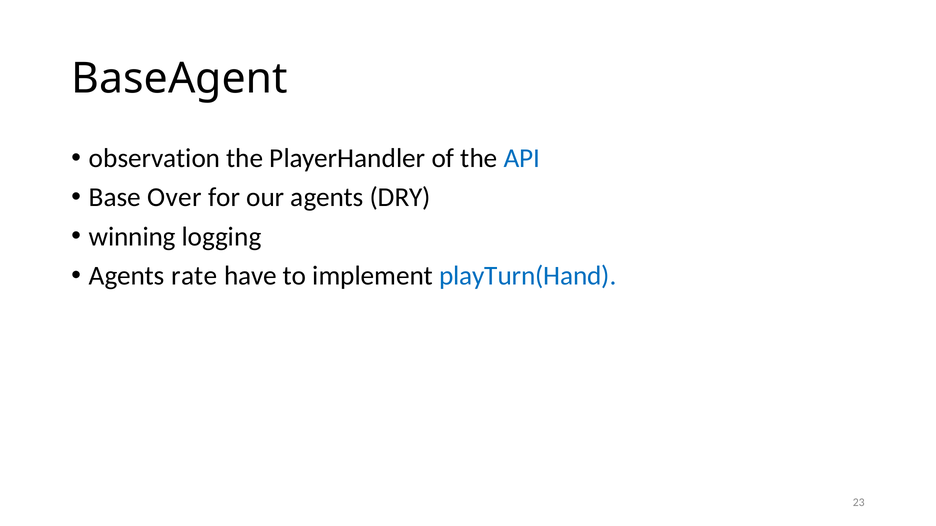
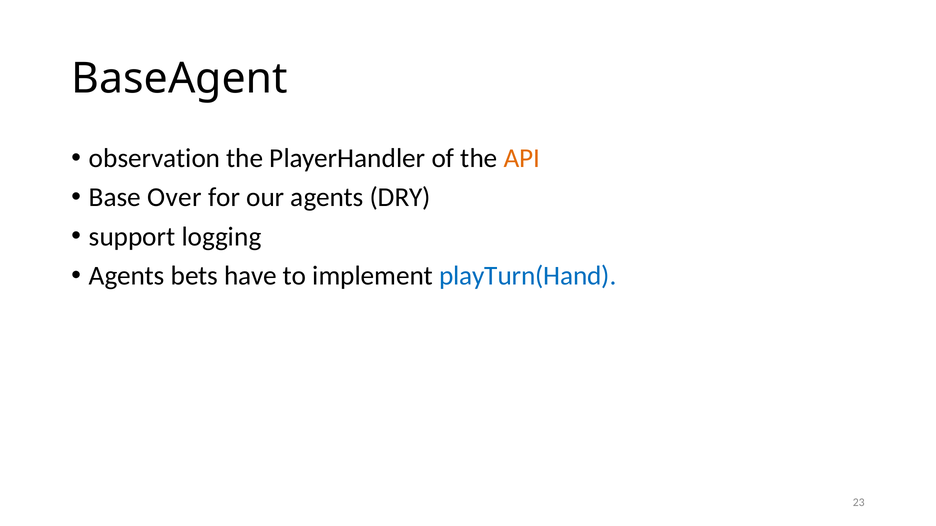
API colour: blue -> orange
winning: winning -> support
rate: rate -> bets
